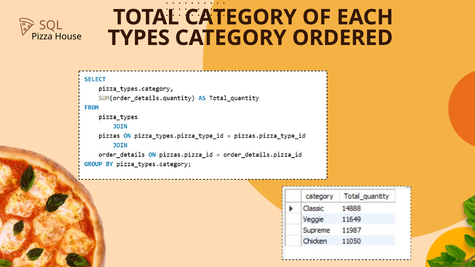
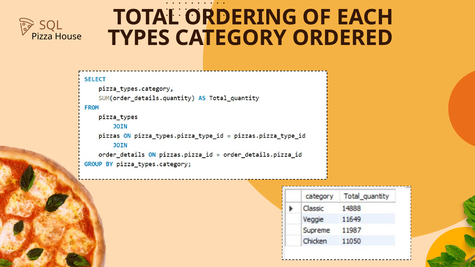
TOTAL CATEGORY: CATEGORY -> ORDERING
